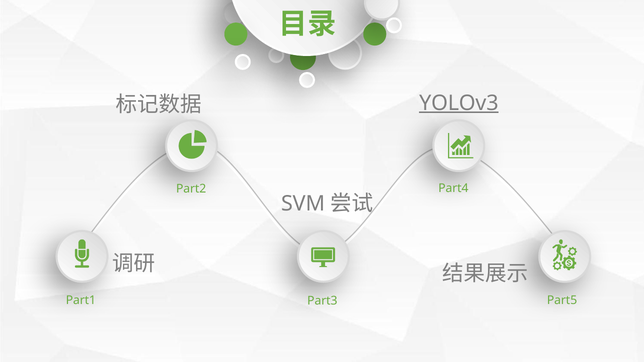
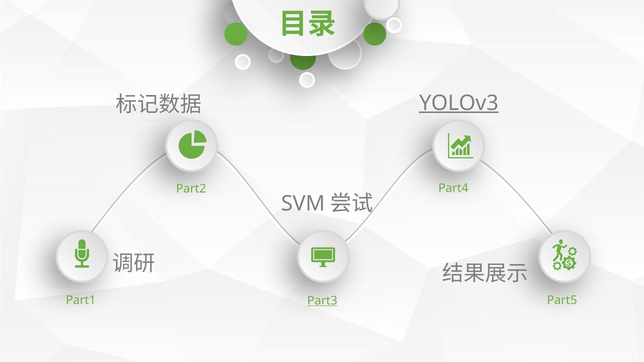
Part3 underline: none -> present
